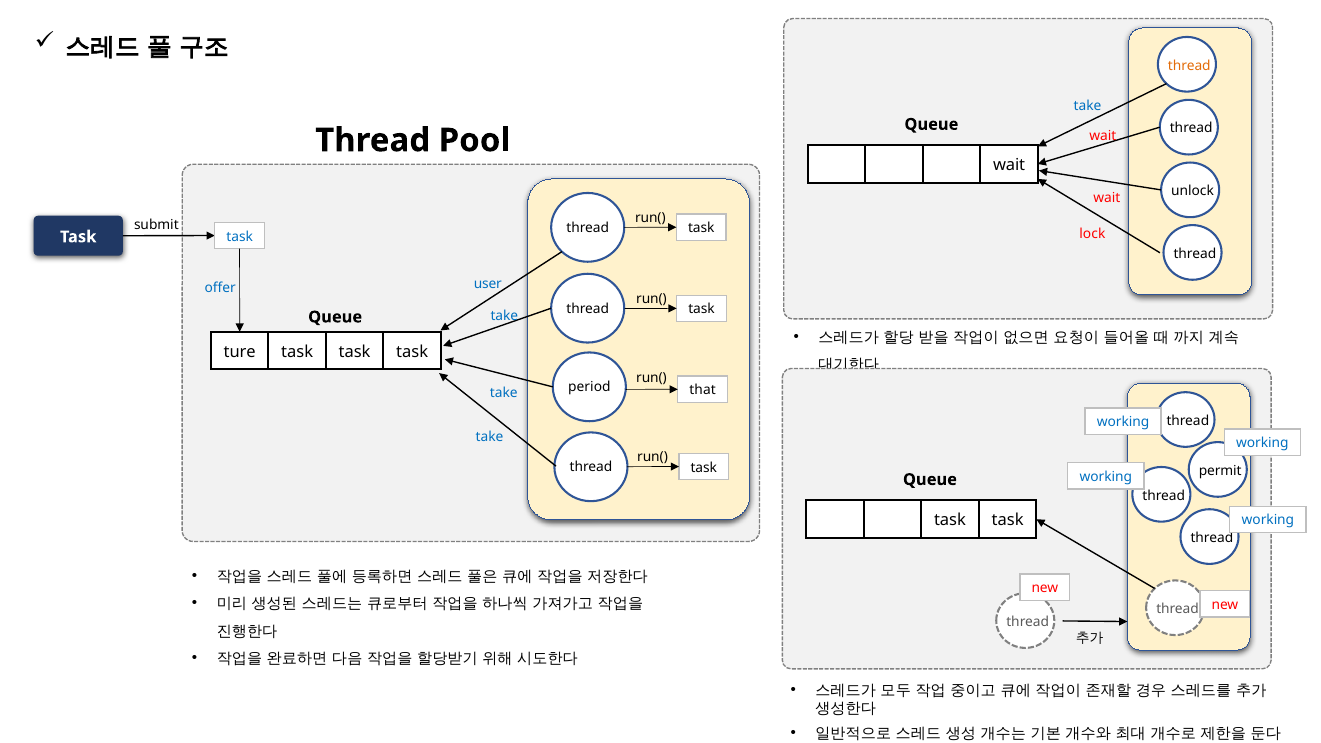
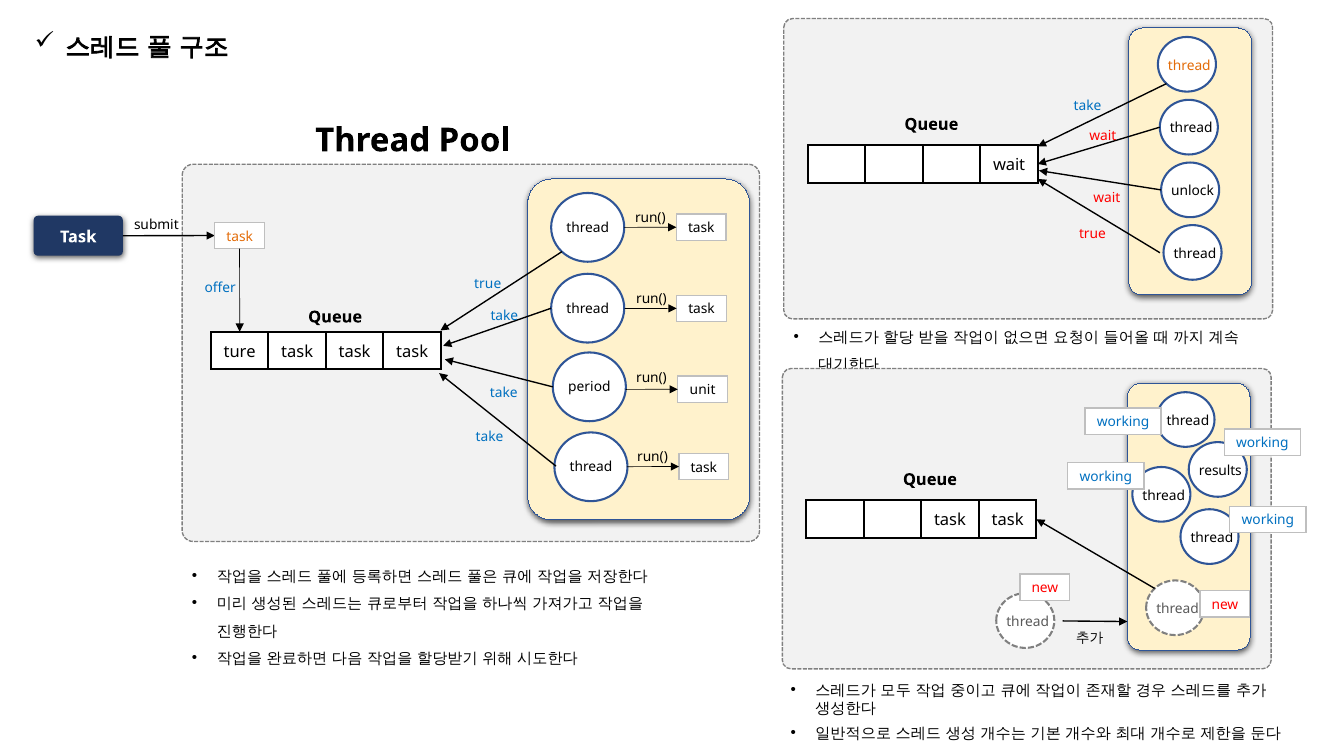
lock at (1092, 234): lock -> true
task at (240, 237) colour: blue -> orange
user at (488, 284): user -> true
that: that -> unit
permit: permit -> results
